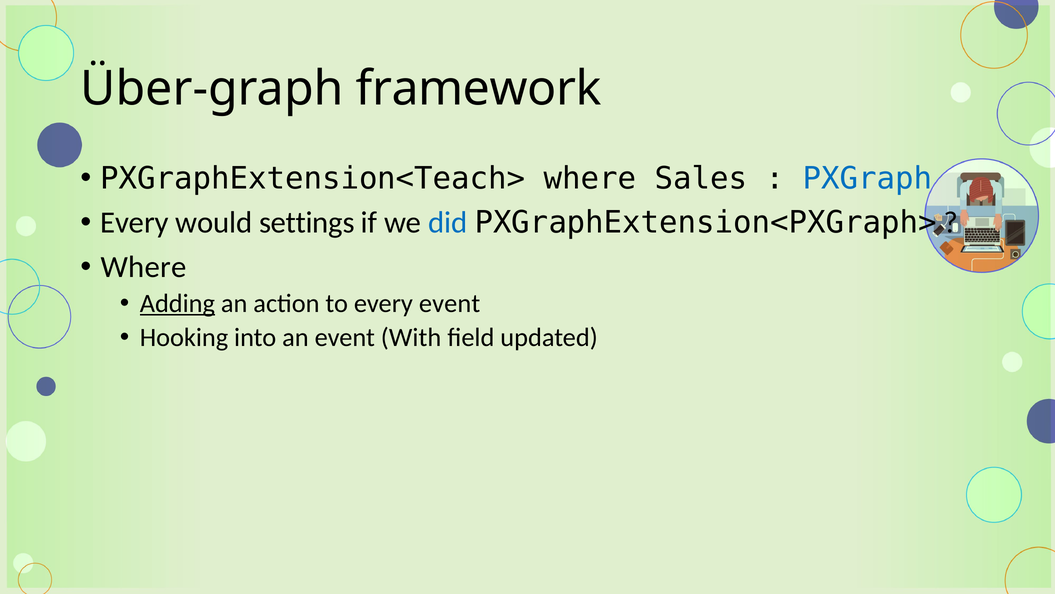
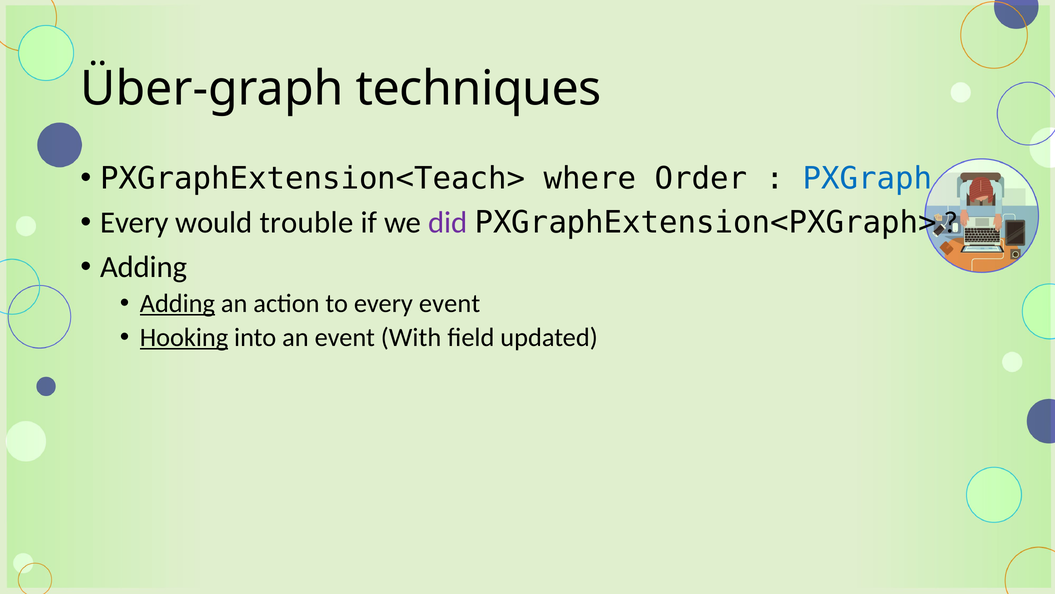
framework: framework -> techniques
Sales: Sales -> Order
settings: settings -> trouble
did colour: blue -> purple
Where at (144, 267): Where -> Adding
Hooking underline: none -> present
